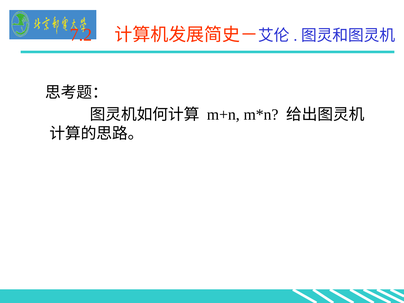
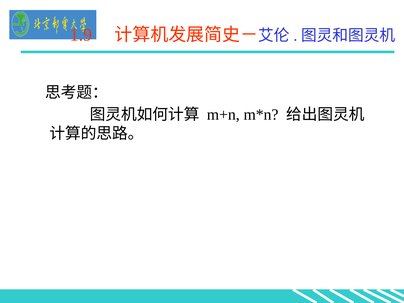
7.2: 7.2 -> 1.9
